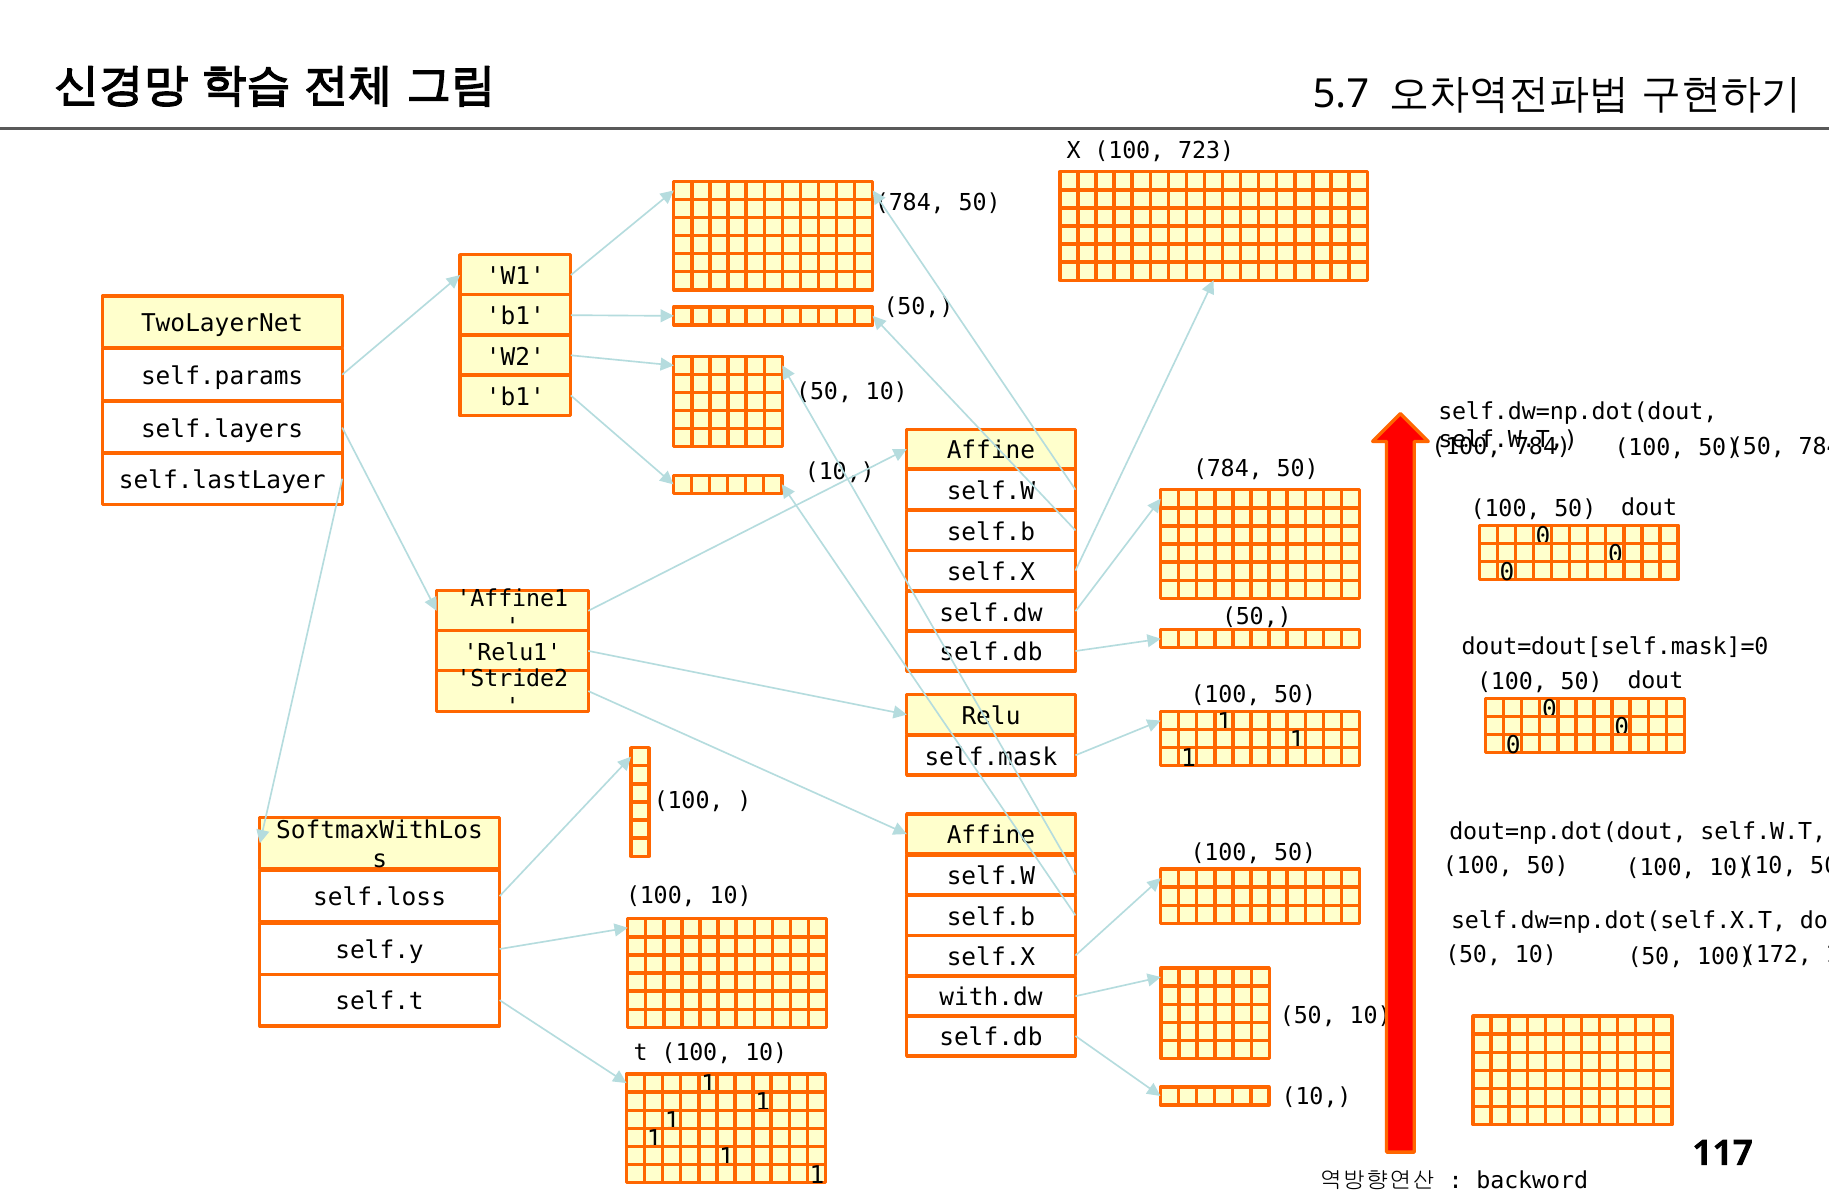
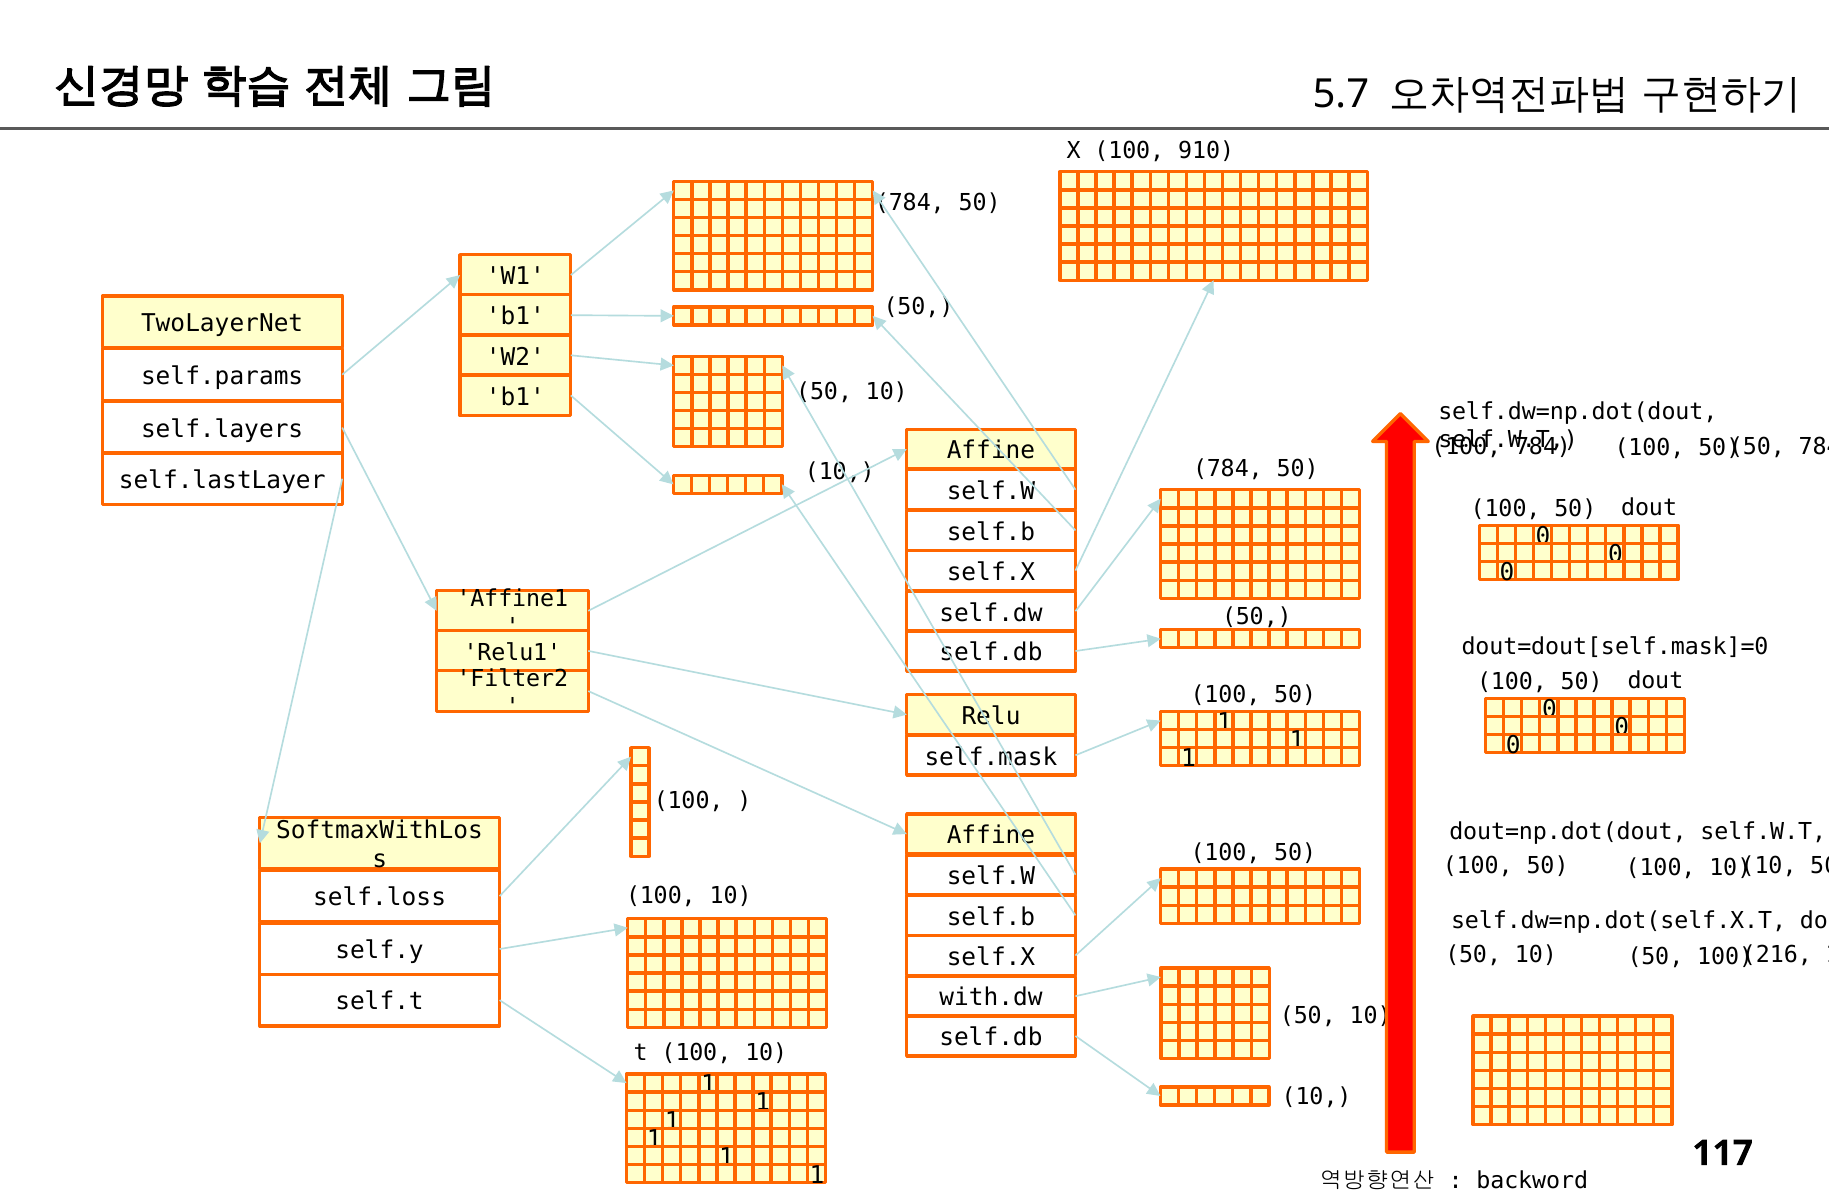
723: 723 -> 910
Stride2: Stride2 -> Filter2
172: 172 -> 216
